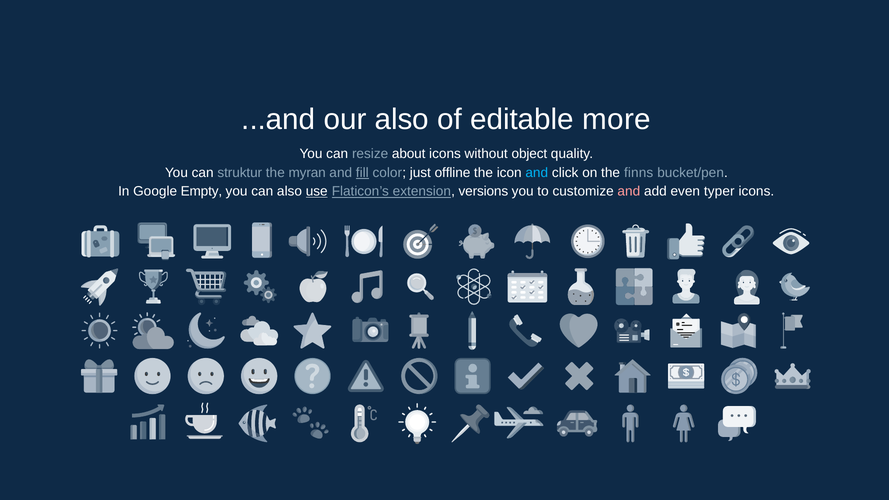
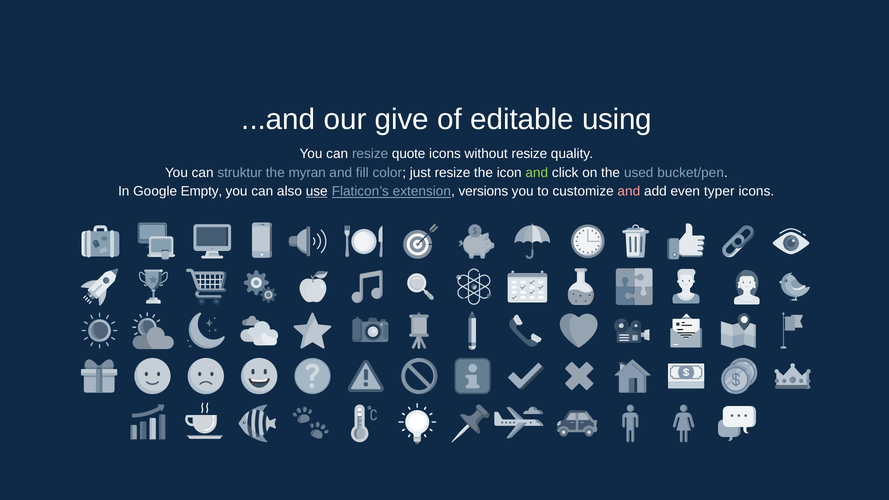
our also: also -> give
more: more -> using
about: about -> quote
without object: object -> resize
fill underline: present -> none
just offline: offline -> resize
and at (537, 173) colour: light blue -> light green
finns: finns -> used
